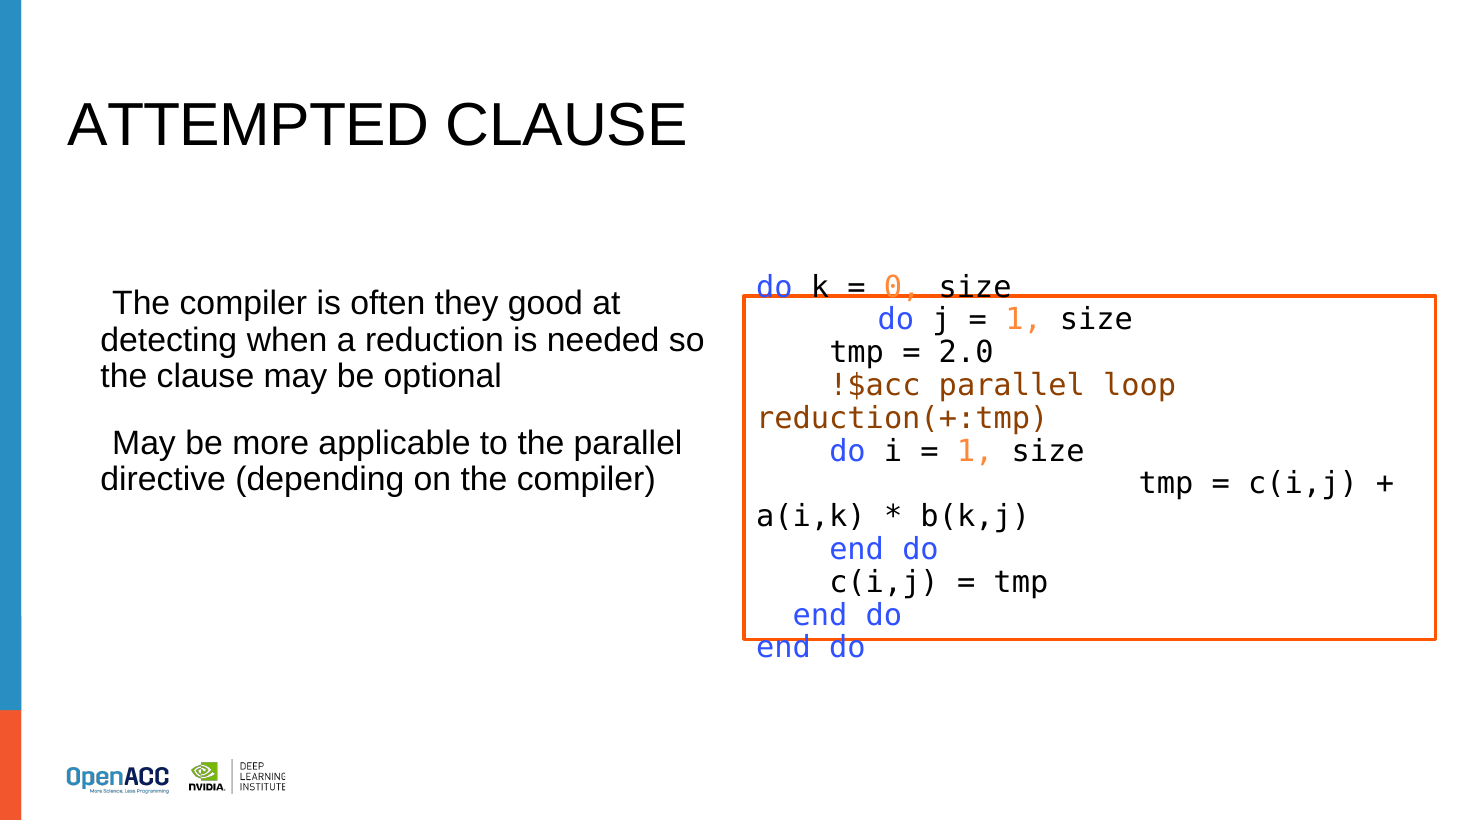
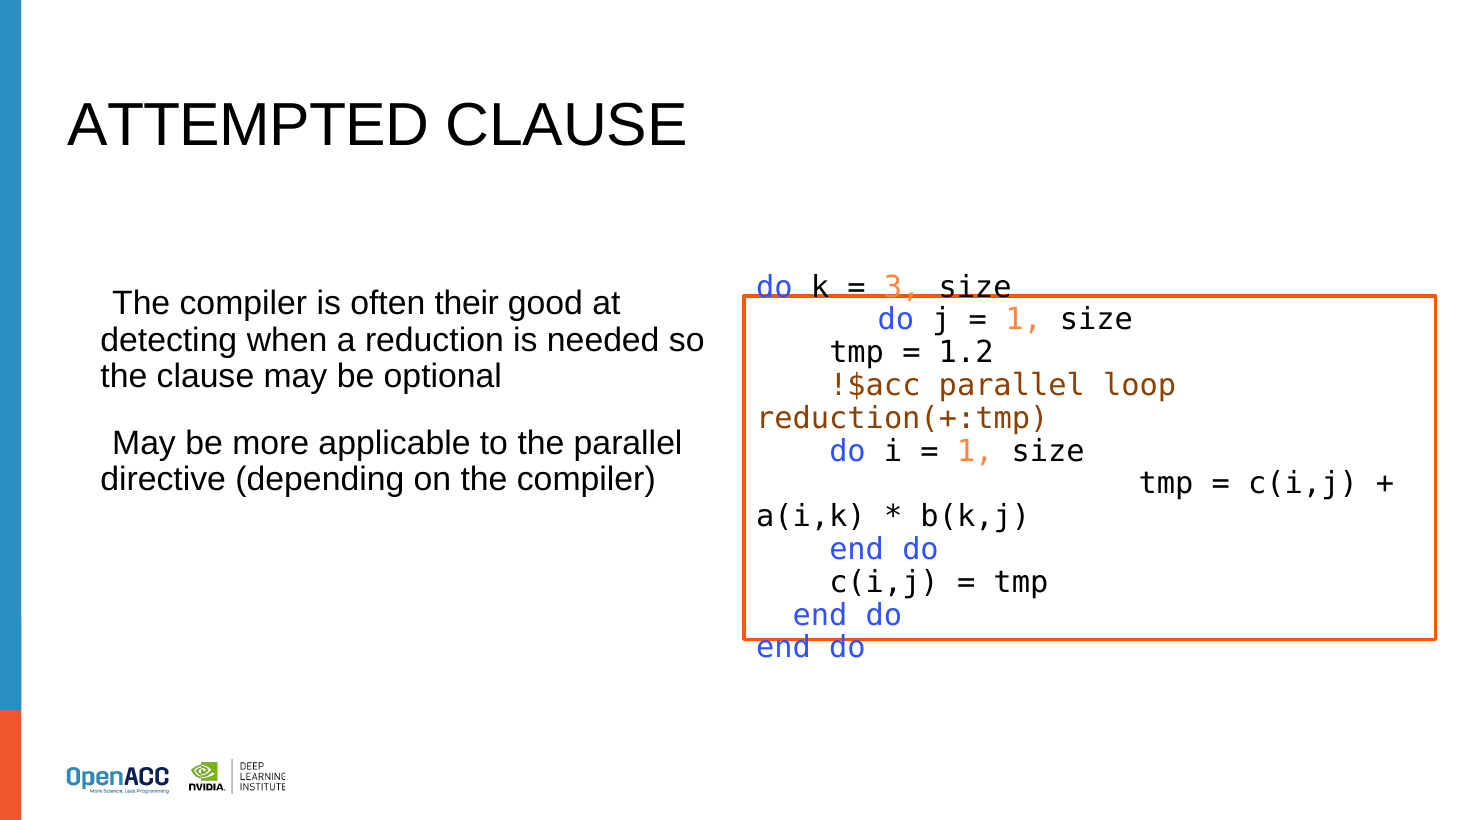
0: 0 -> 3
they: they -> their
2.0: 2.0 -> 1.2
